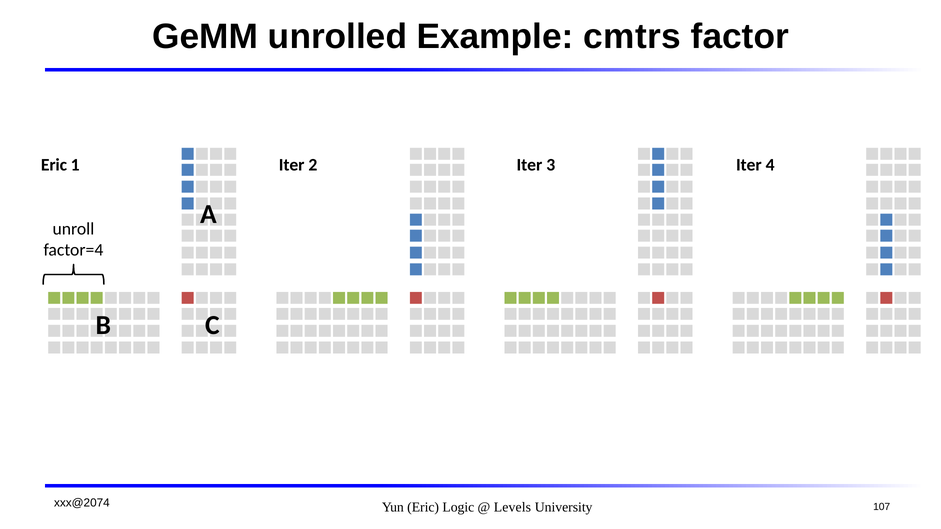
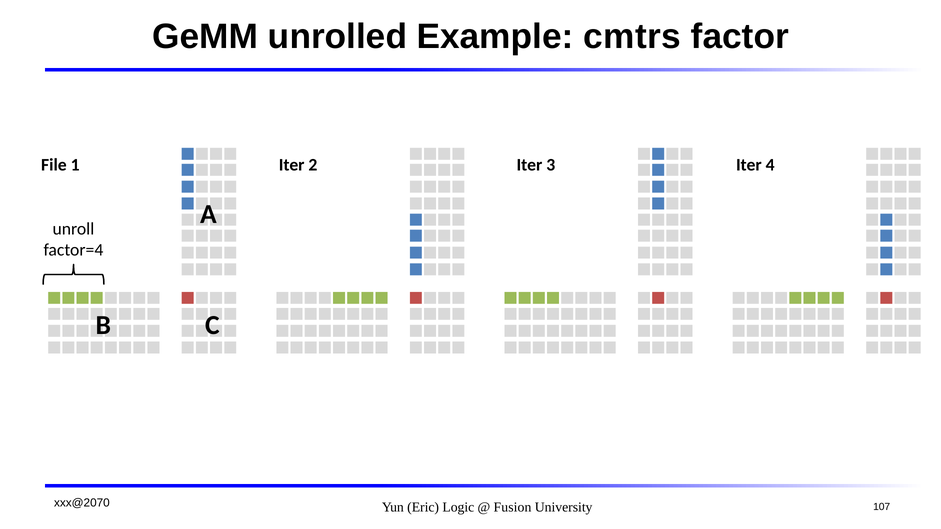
Eric at (54, 165): Eric -> File
xxx@2074: xxx@2074 -> xxx@2070
Levels: Levels -> Fusion
